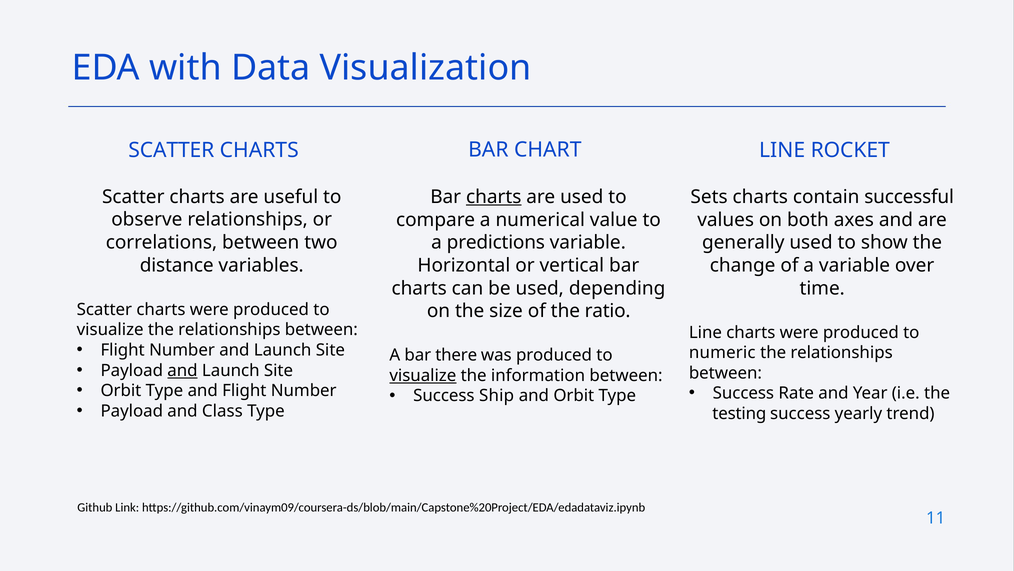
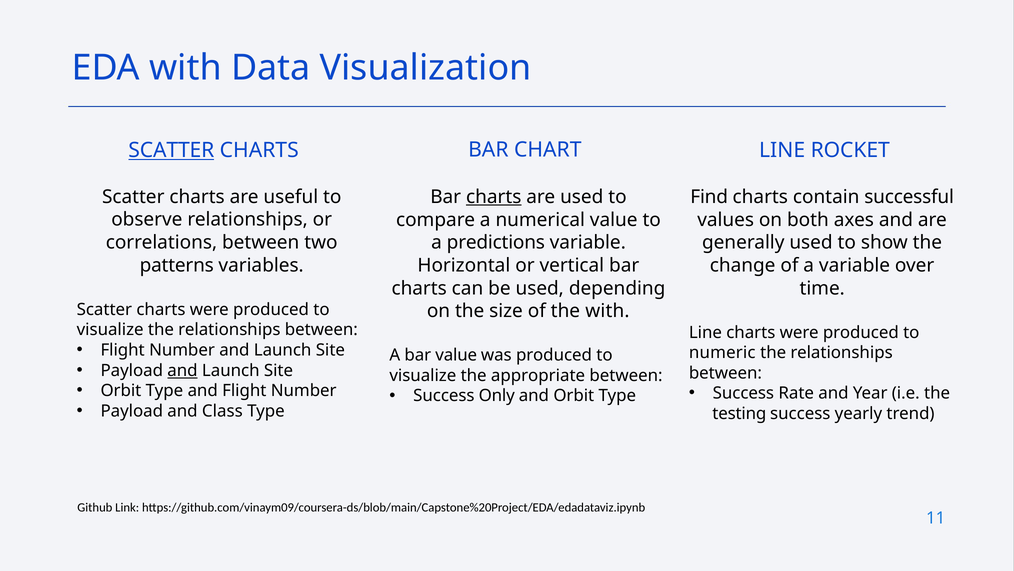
SCATTER at (171, 150) underline: none -> present
Sets: Sets -> Find
distance: distance -> patterns
the ratio: ratio -> with
bar there: there -> value
visualize at (423, 375) underline: present -> none
information: information -> appropriate
Ship: Ship -> Only
